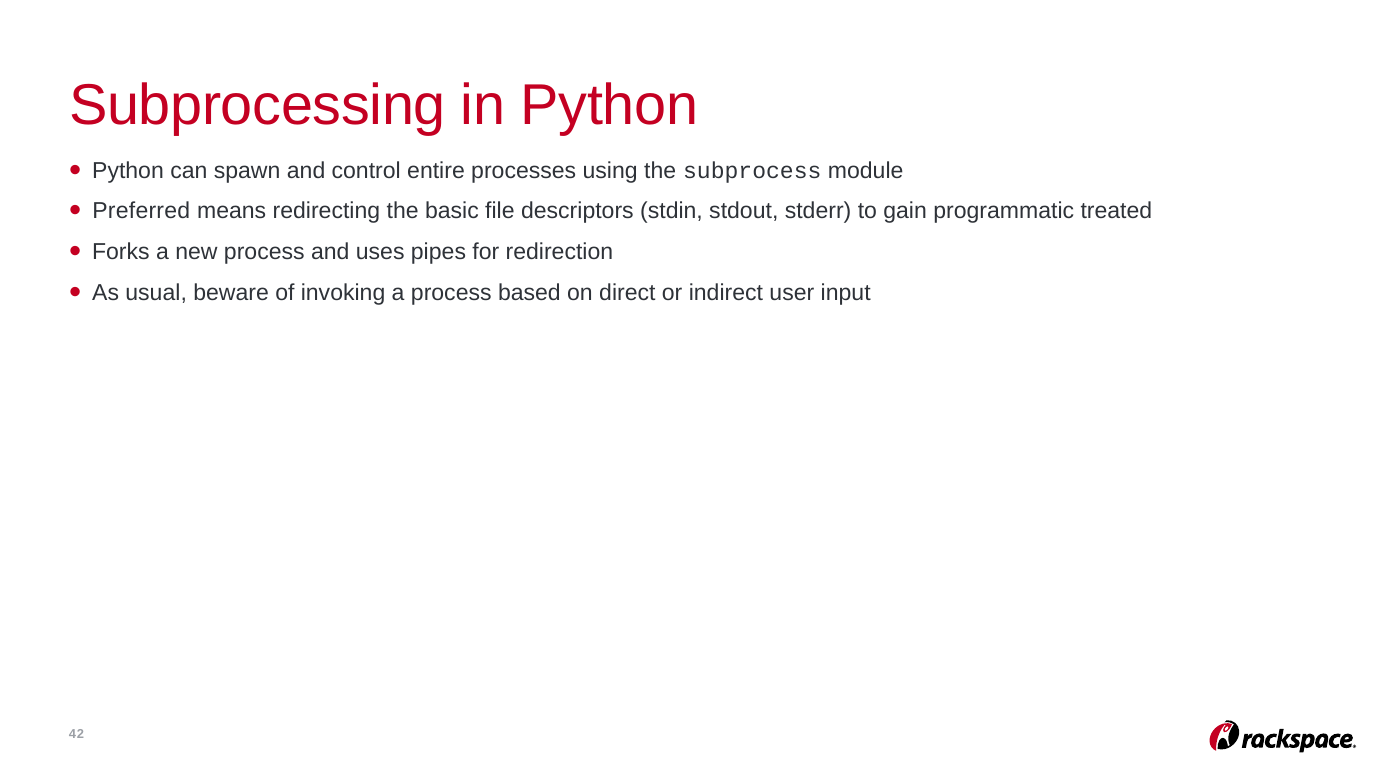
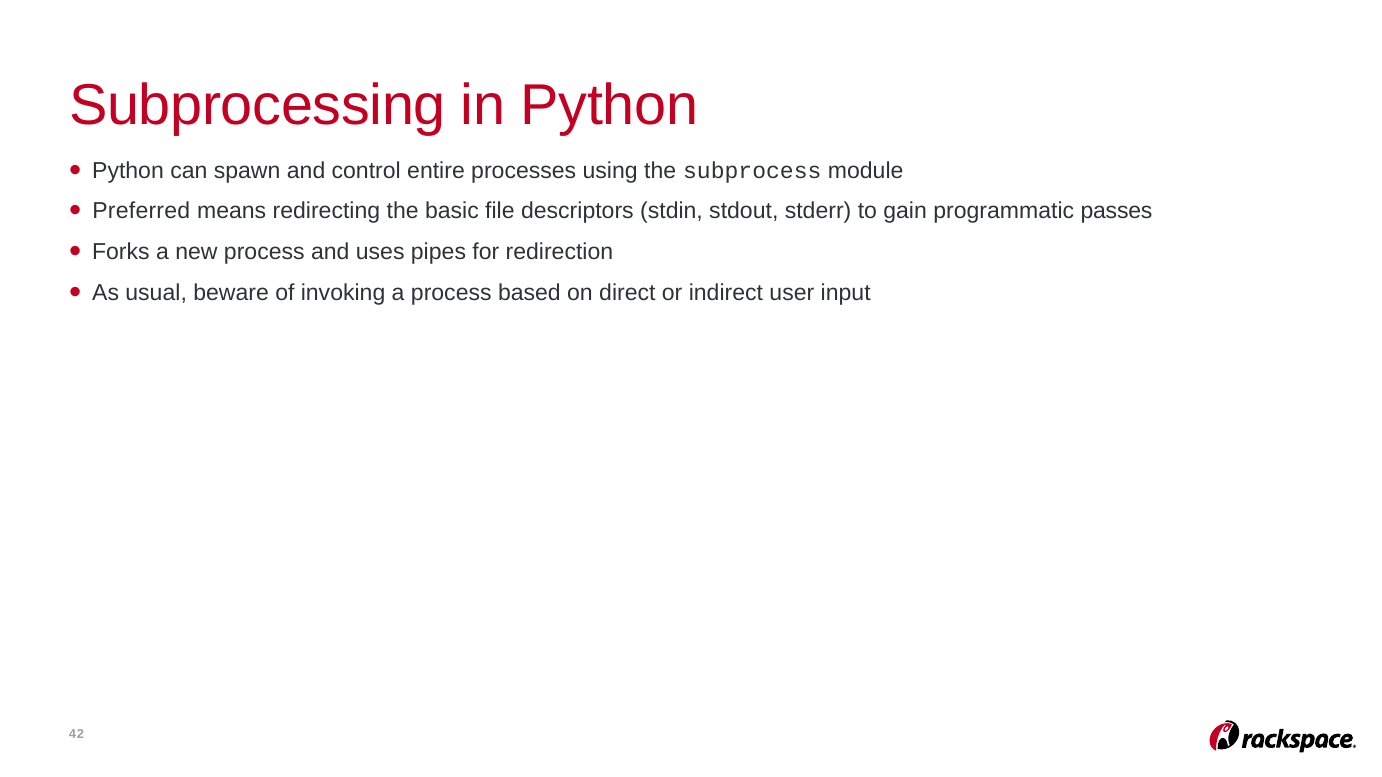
treated: treated -> passes
